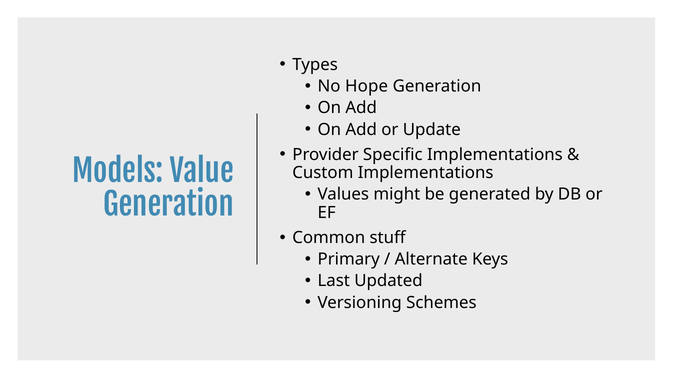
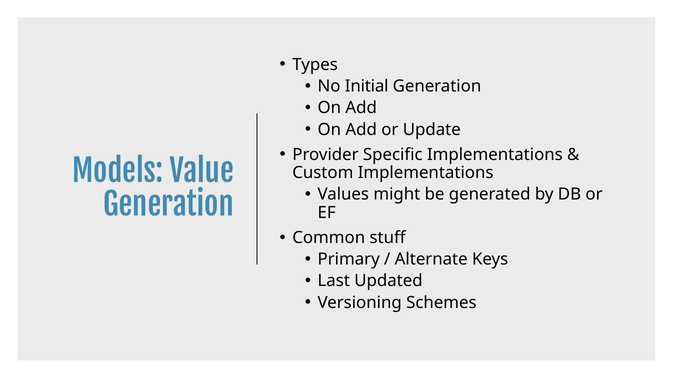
Hope: Hope -> Initial
